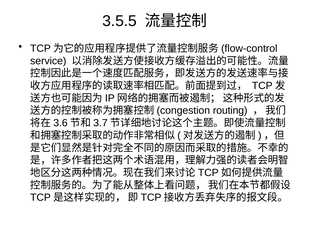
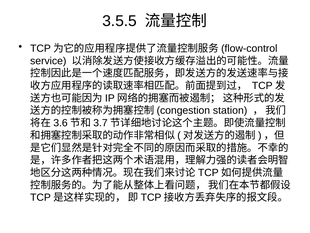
routing: routing -> station
